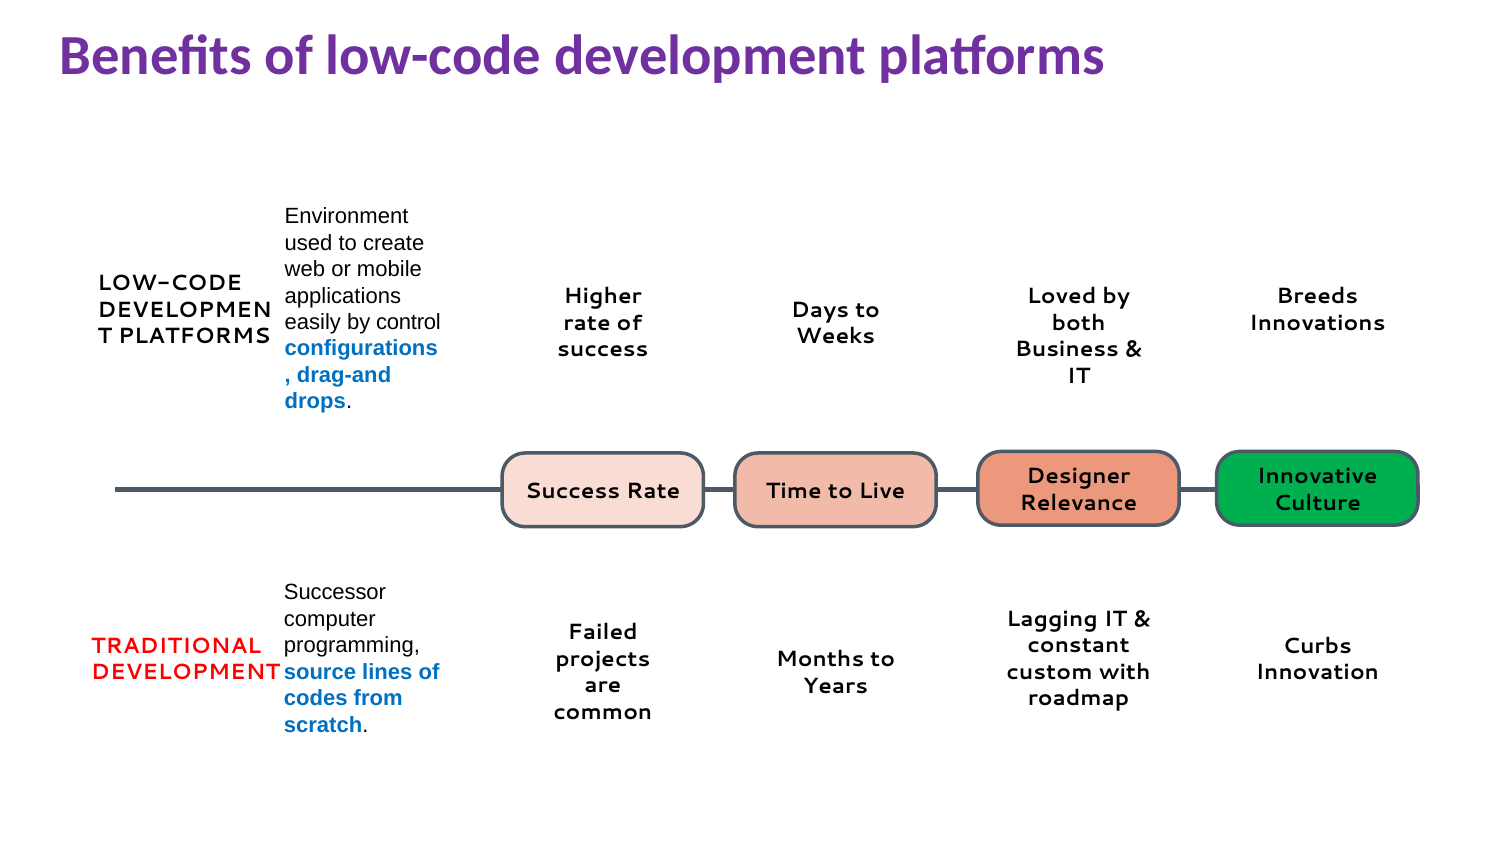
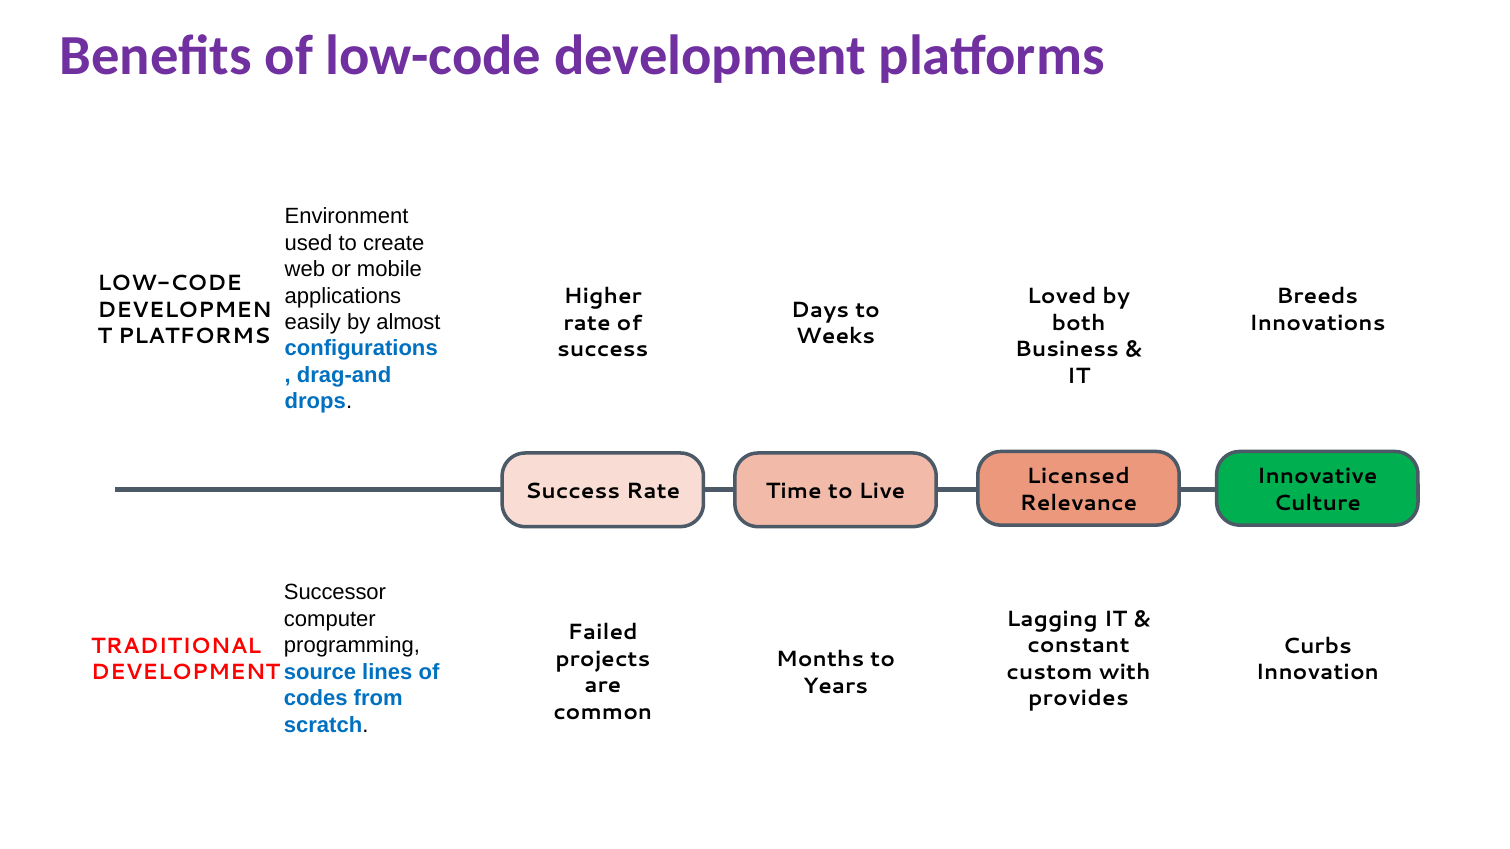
control: control -> almost
Designer: Designer -> Licensed
roadmap: roadmap -> provides
